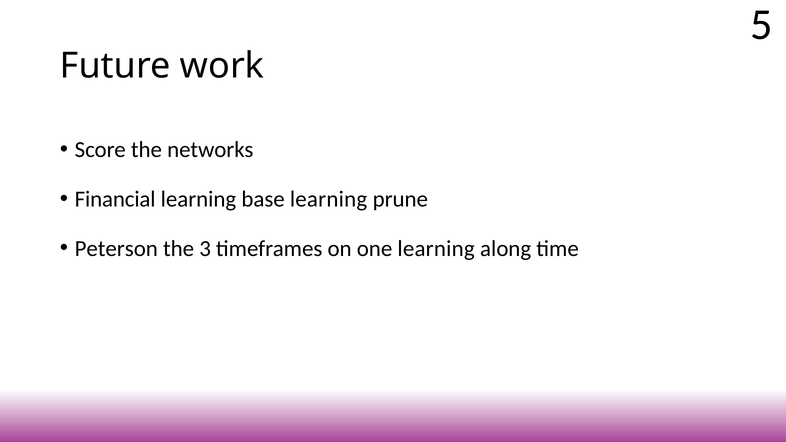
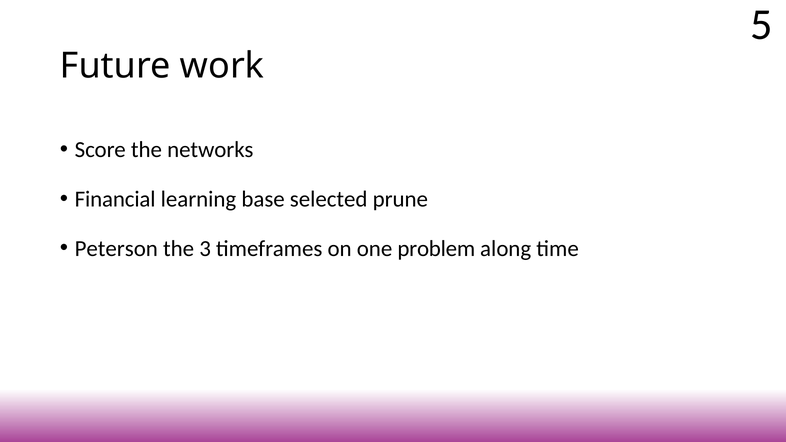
base learning: learning -> selected
one learning: learning -> problem
